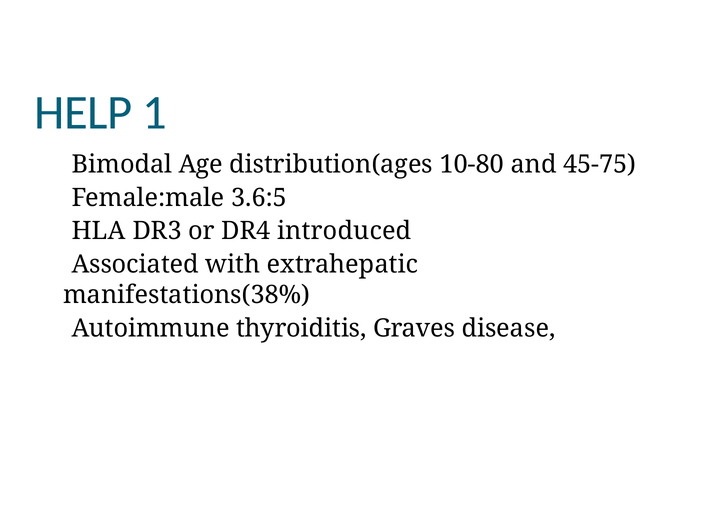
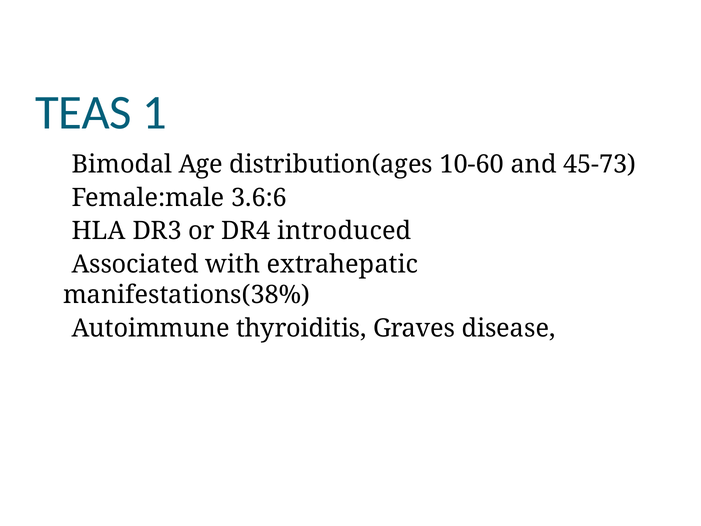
HELP: HELP -> TEAS
10-80: 10-80 -> 10-60
45-75: 45-75 -> 45-73
3.6:5: 3.6:5 -> 3.6:6
